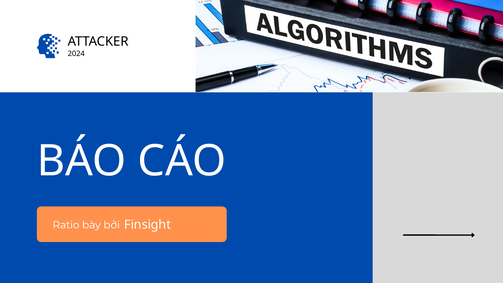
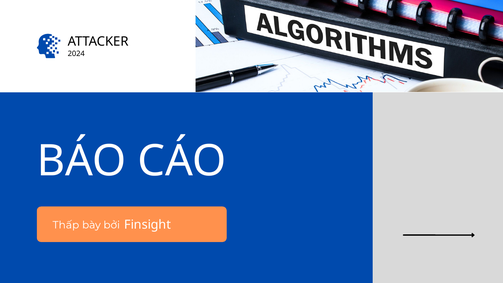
Ratio: Ratio -> Thấp
